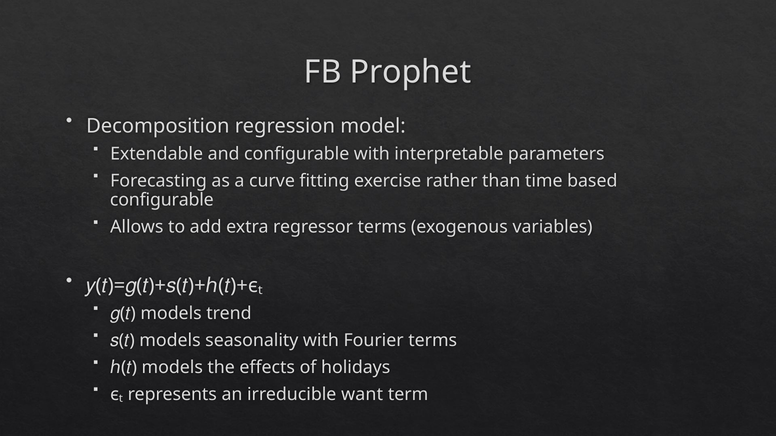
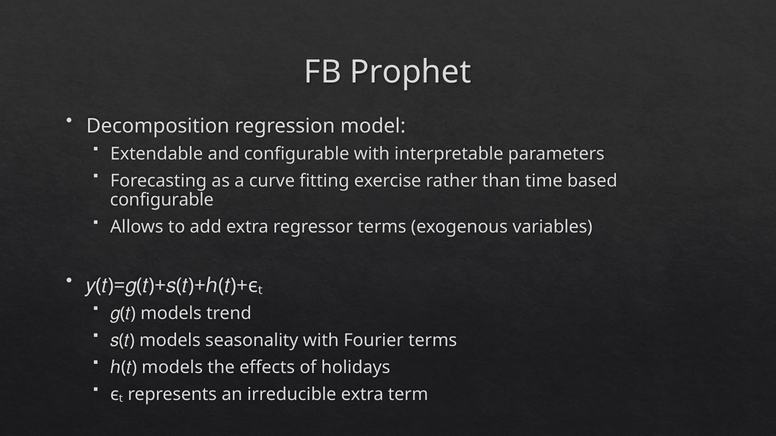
irreducible want: want -> extra
